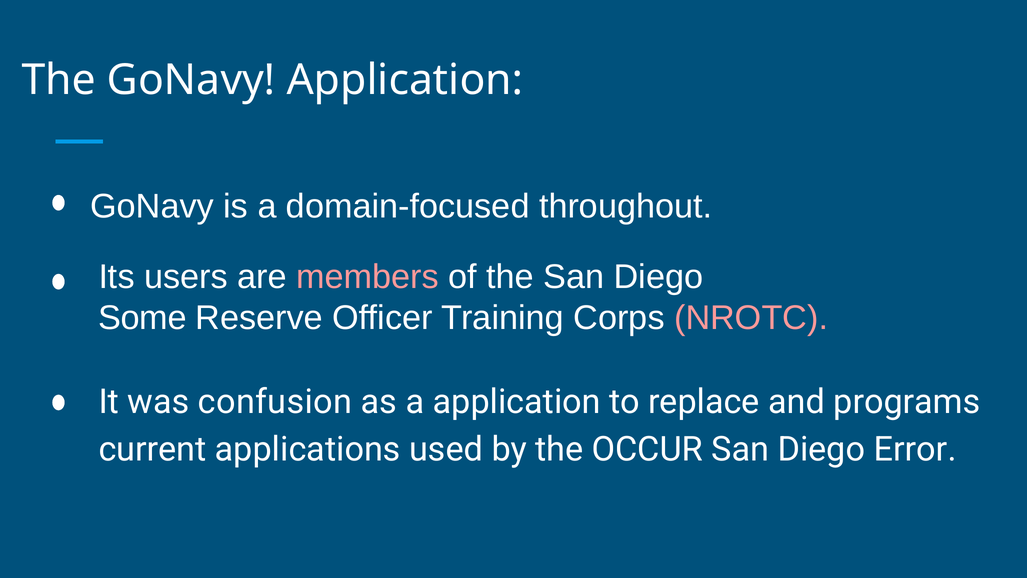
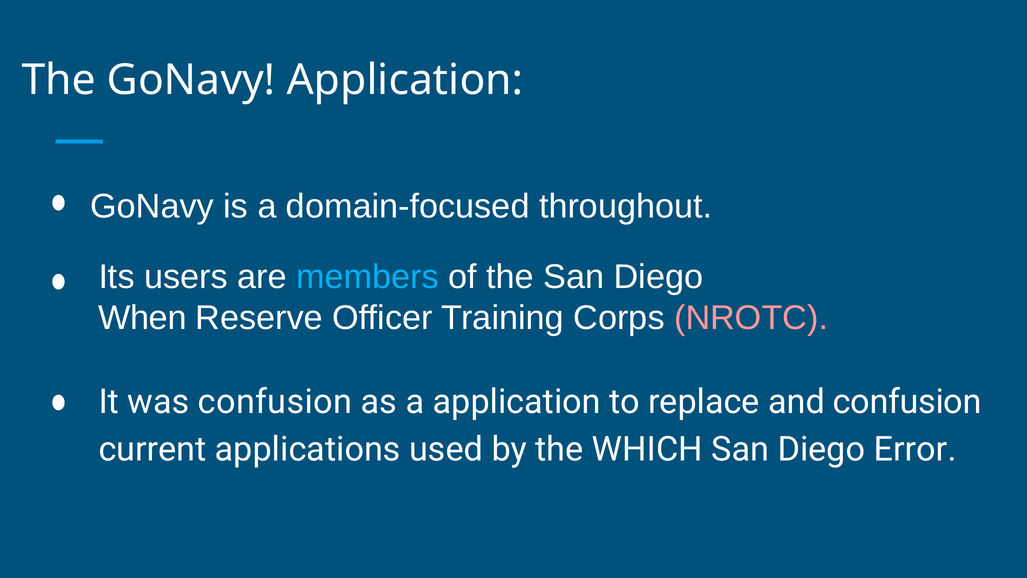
members colour: pink -> light blue
Some: Some -> When
and programs: programs -> confusion
OCCUR: OCCUR -> WHICH
